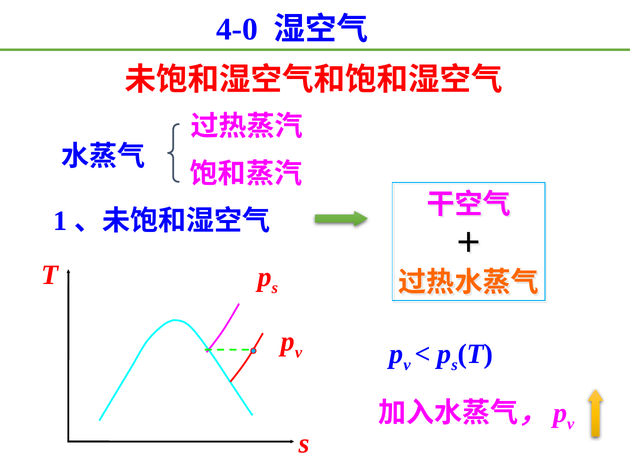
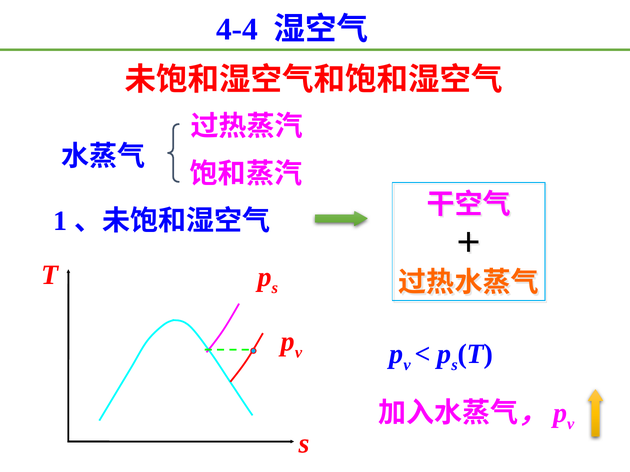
4-0: 4-0 -> 4-4
